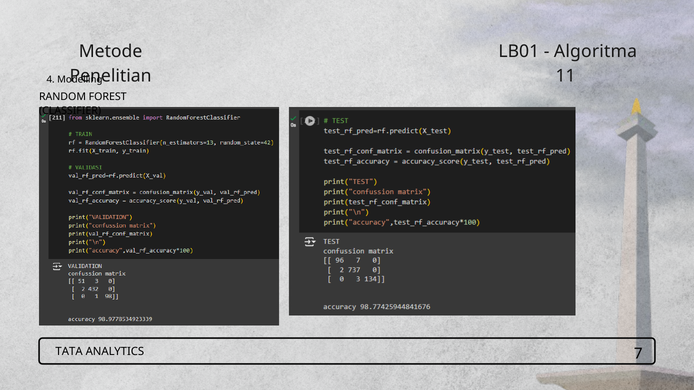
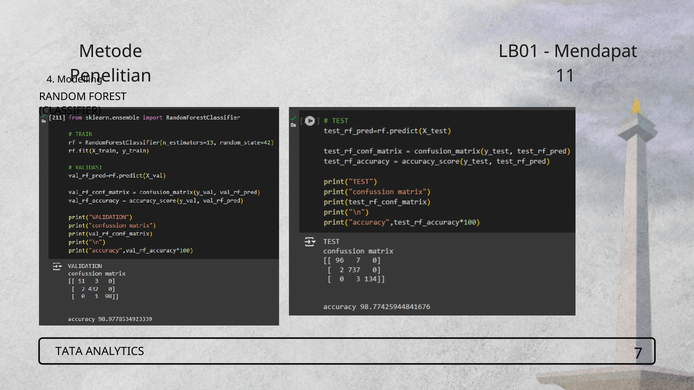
Algoritma: Algoritma -> Mendapat
